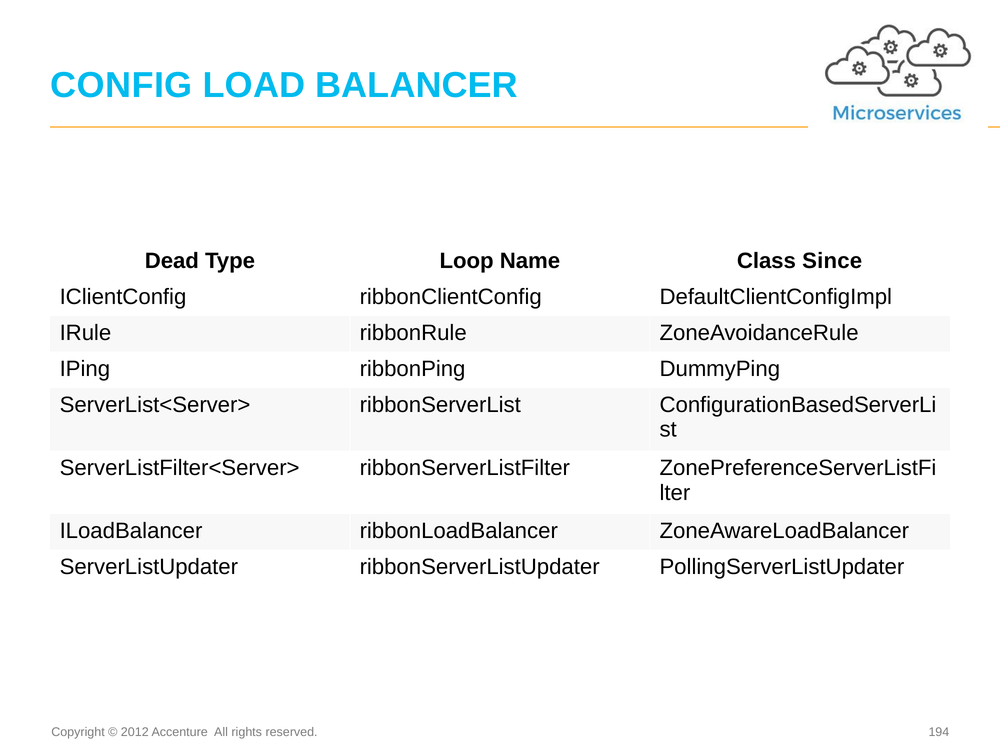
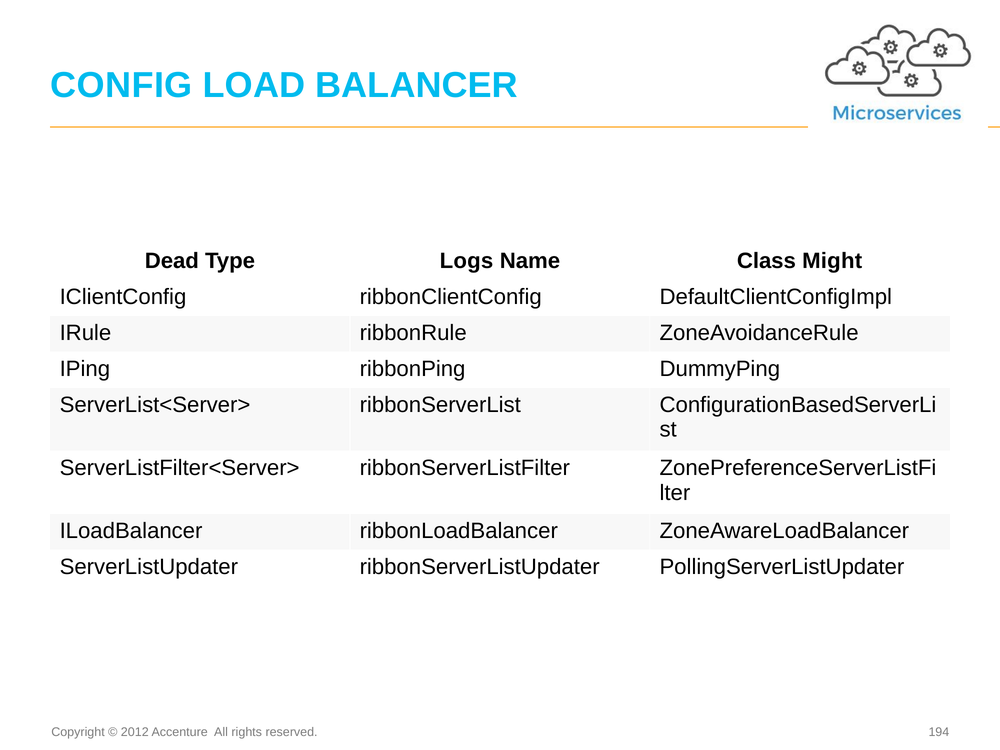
Loop: Loop -> Logs
Since: Since -> Might
